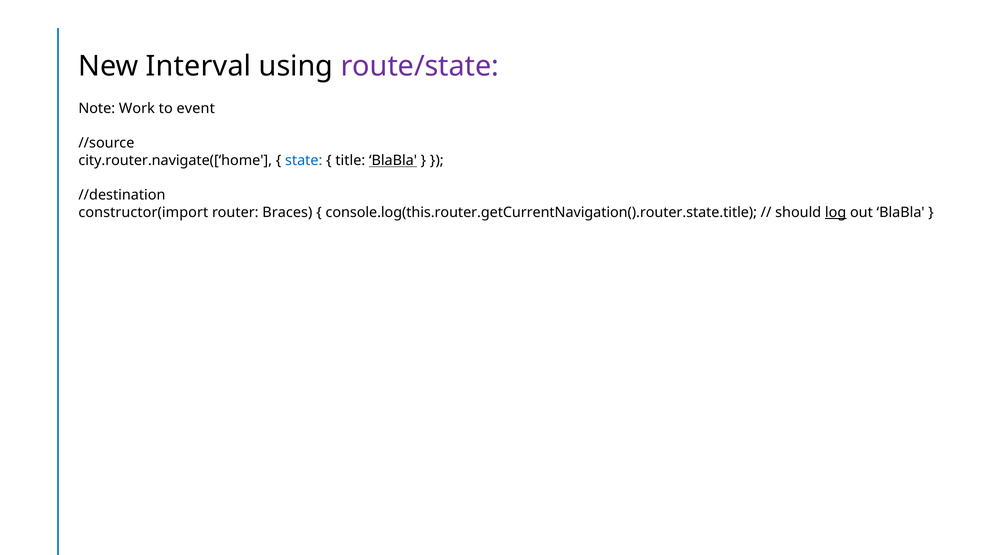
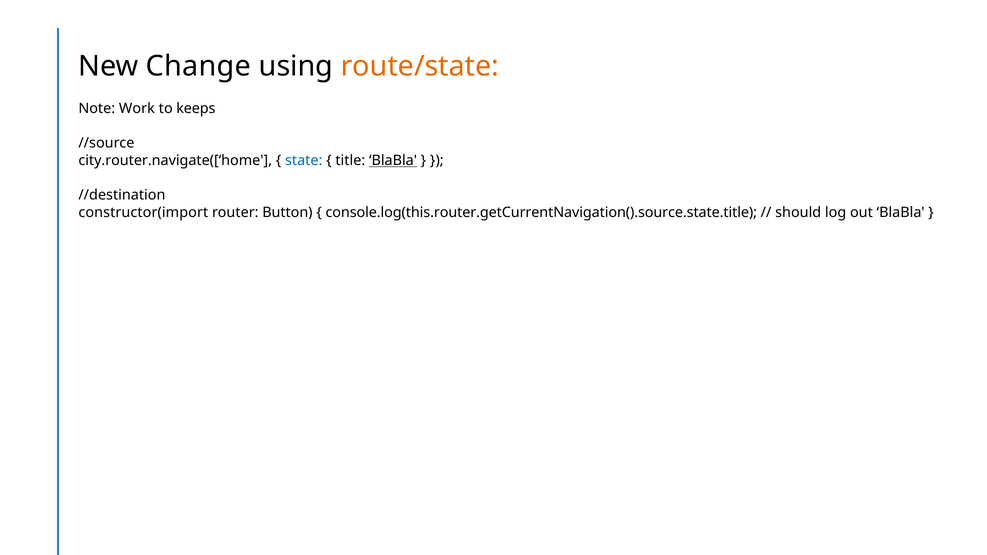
Interval: Interval -> Change
route/state colour: purple -> orange
event: event -> keeps
Braces: Braces -> Button
console.log(this.router.getCurrentNavigation().router.state.title: console.log(this.router.getCurrentNavigation().router.state.title -> console.log(this.router.getCurrentNavigation().source.state.title
log underline: present -> none
